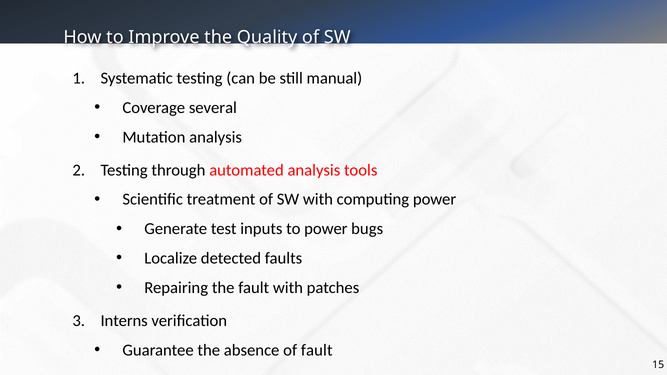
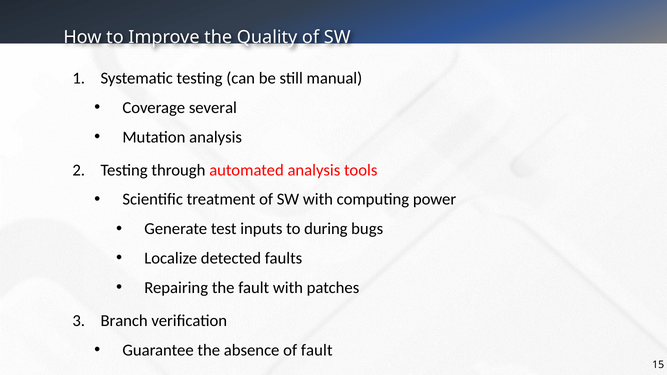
to power: power -> during
Interns: Interns -> Branch
